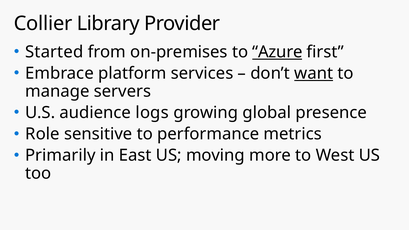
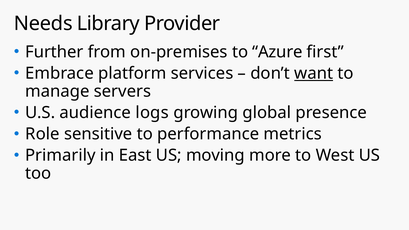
Collier: Collier -> Needs
Started: Started -> Further
Azure underline: present -> none
